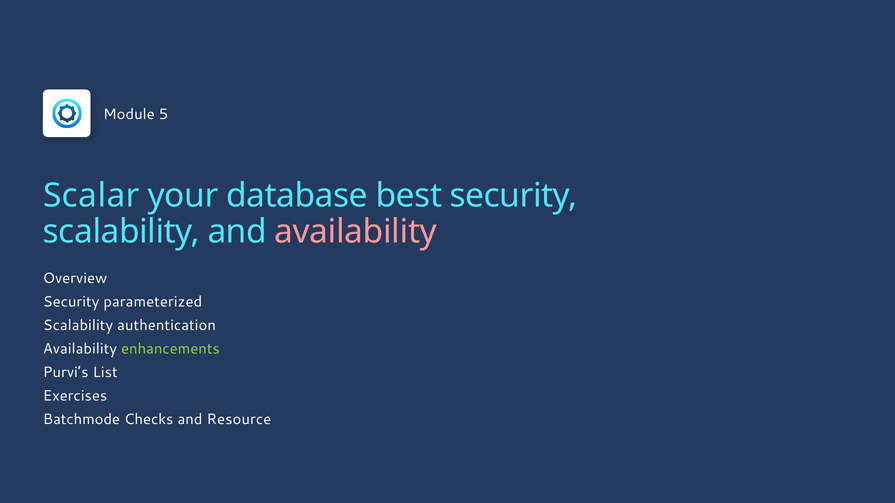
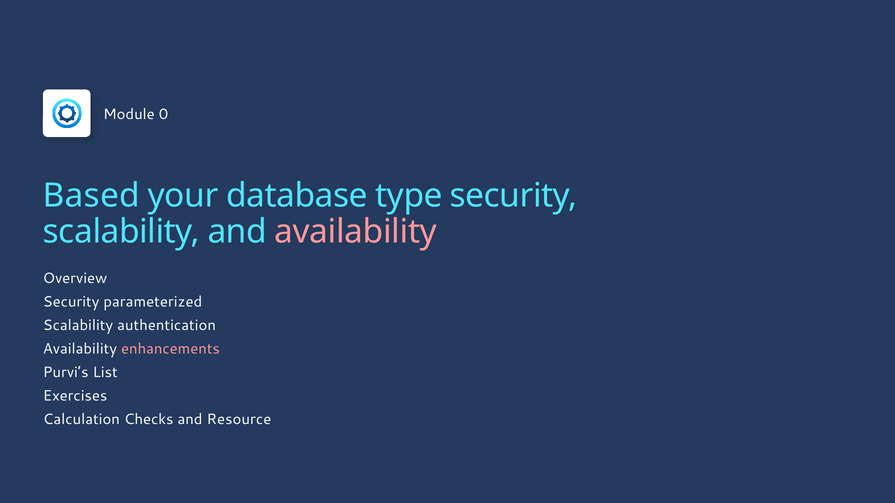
5: 5 -> 0
Scalar: Scalar -> Based
best: best -> type
enhancements colour: light green -> pink
Batchmode: Batchmode -> Calculation
